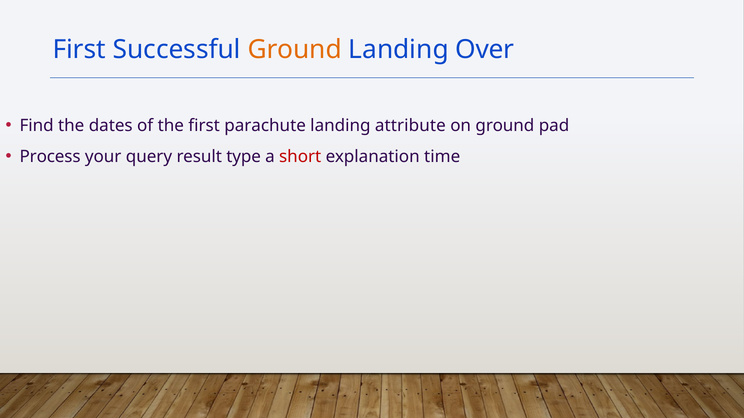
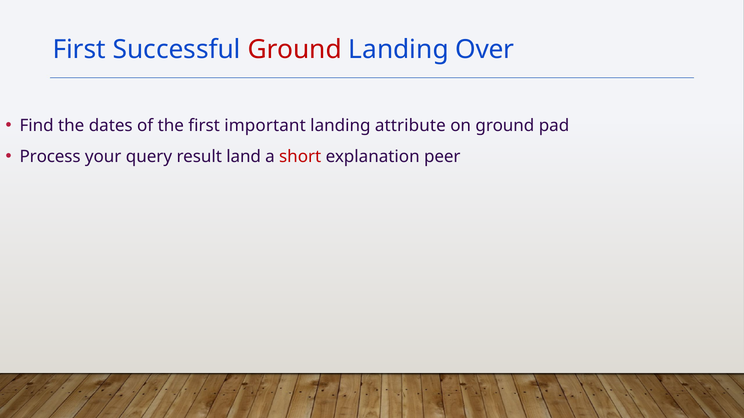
Ground at (295, 50) colour: orange -> red
parachute: parachute -> important
type: type -> land
time: time -> peer
